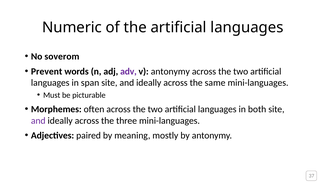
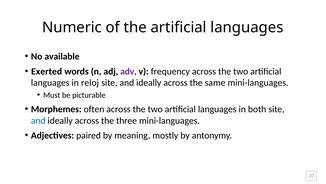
soverom: soverom -> available
Prevent: Prevent -> Exerted
v antonymy: antonymy -> frequency
span: span -> reloj
and at (38, 120) colour: purple -> blue
